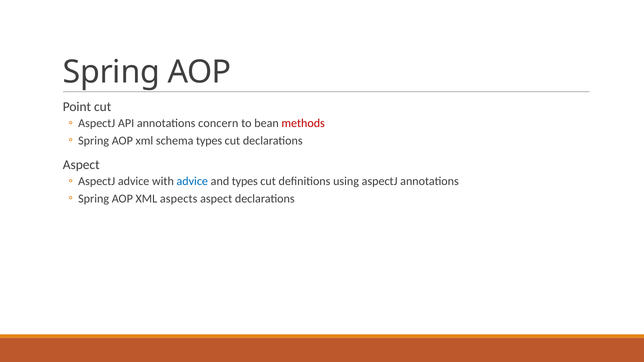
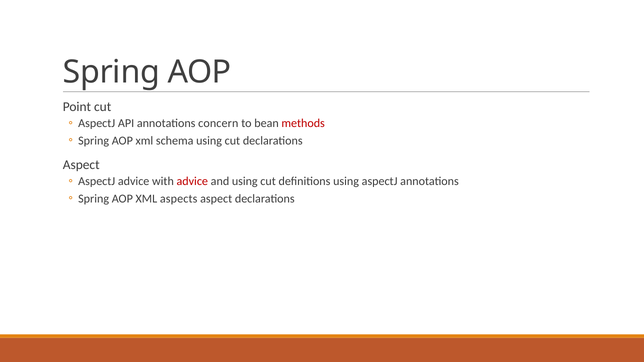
schema types: types -> using
advice at (192, 182) colour: blue -> red
and types: types -> using
